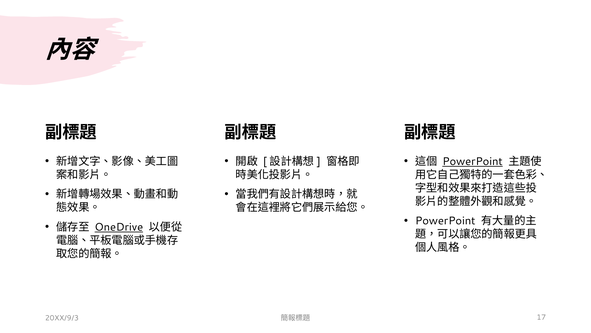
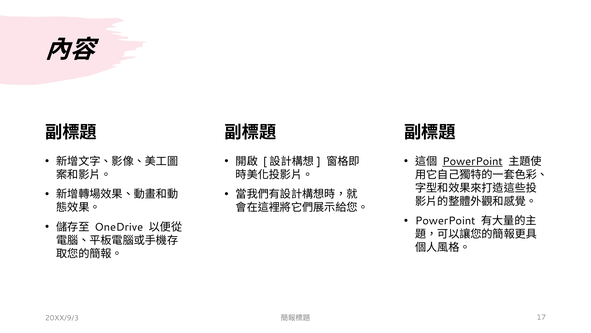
OneDrive underline: present -> none
